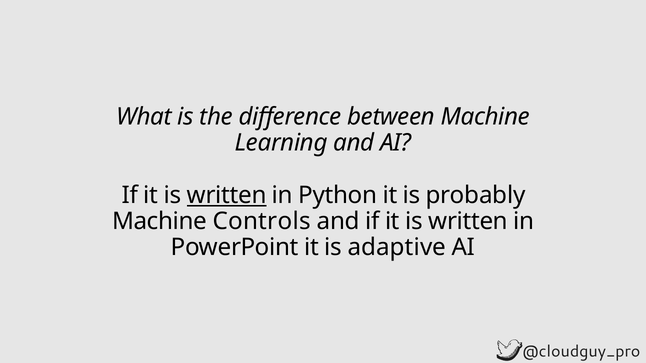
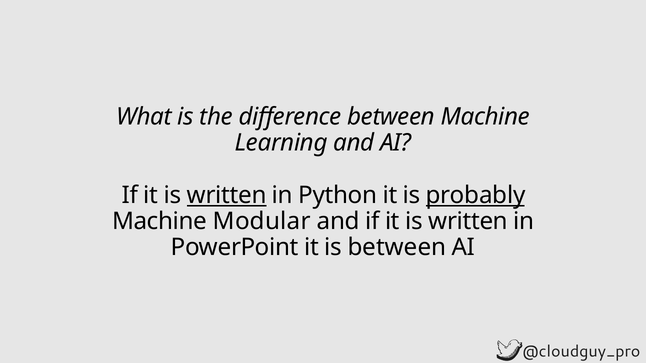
probably underline: none -> present
Controls: Controls -> Modular
is adaptive: adaptive -> between
